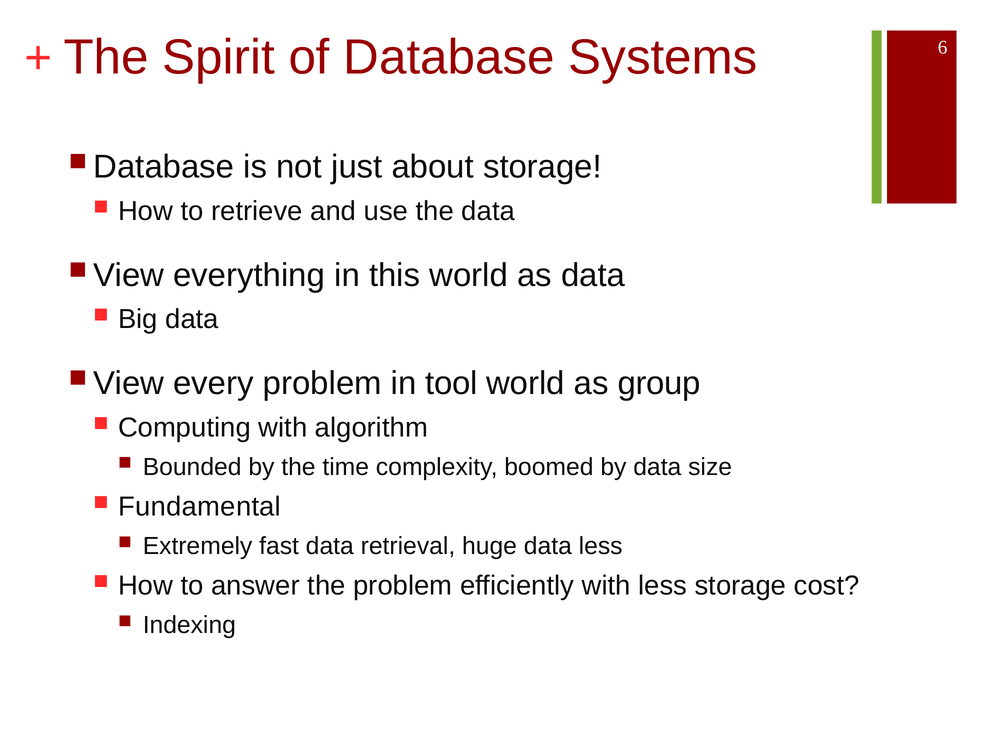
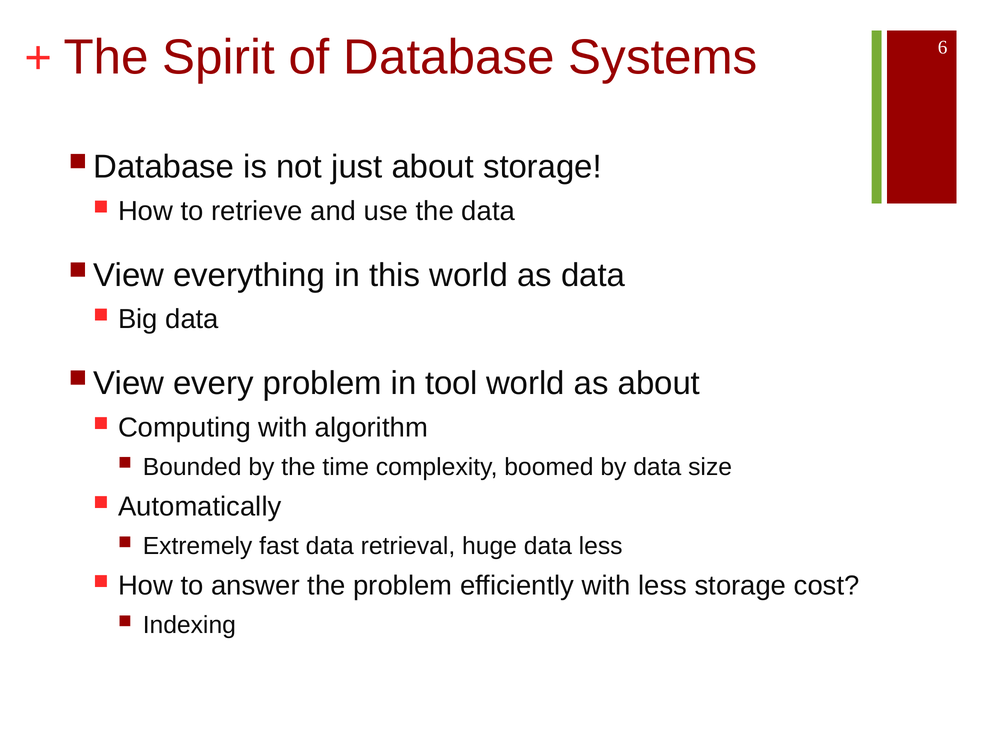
as group: group -> about
Fundamental: Fundamental -> Automatically
